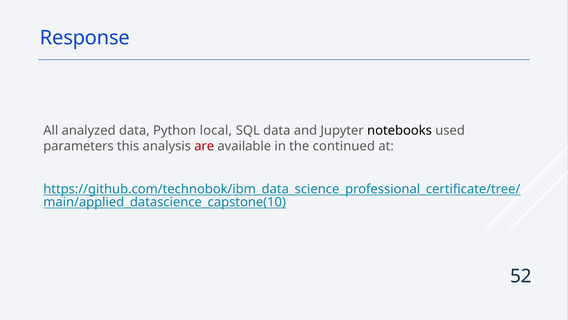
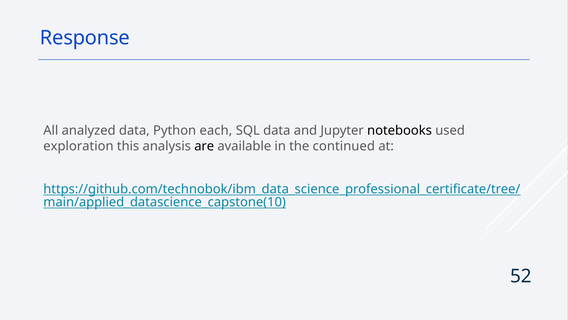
local: local -> each
parameters: parameters -> exploration
are colour: red -> black
